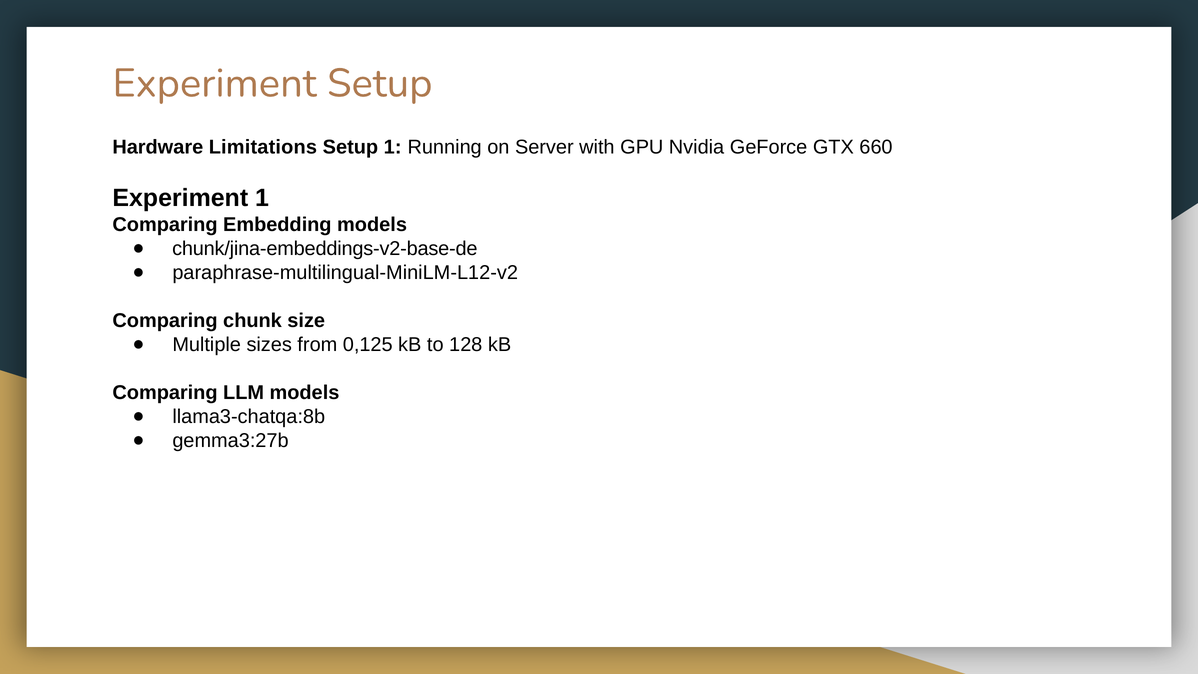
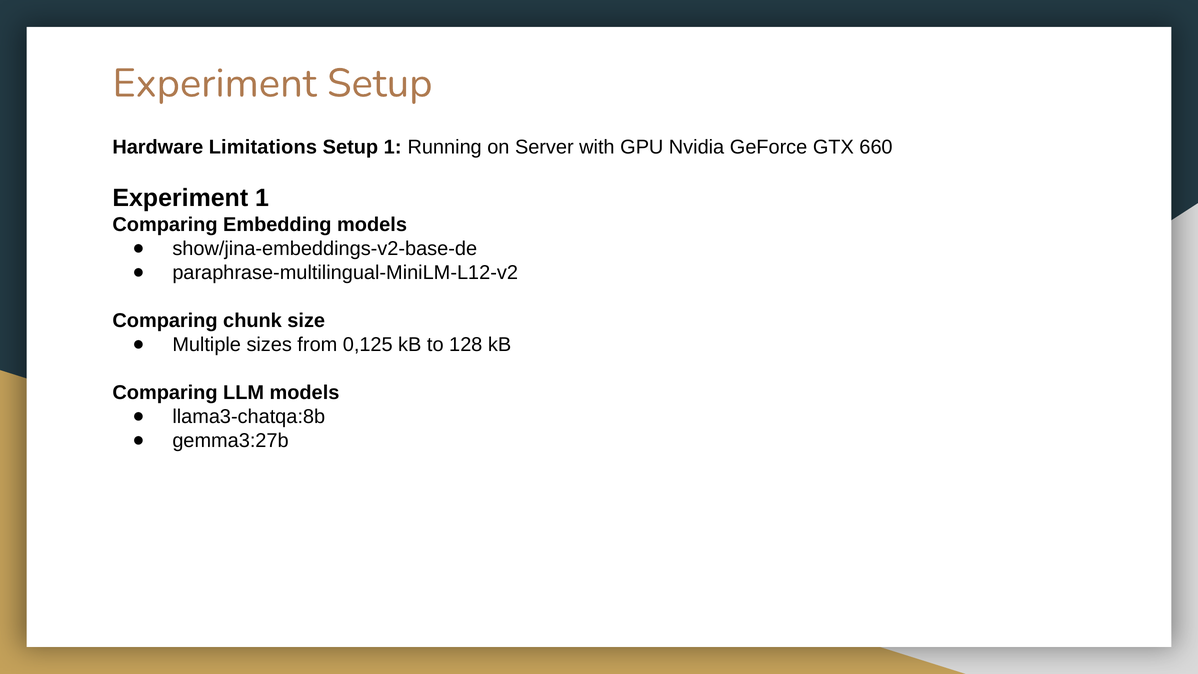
chunk/jina-embeddings-v2-base-de: chunk/jina-embeddings-v2-base-de -> show/jina-embeddings-v2-base-de
